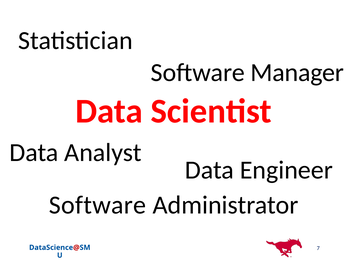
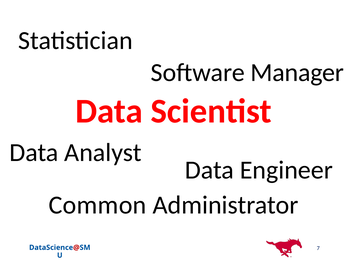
Software at (98, 205): Software -> Common
